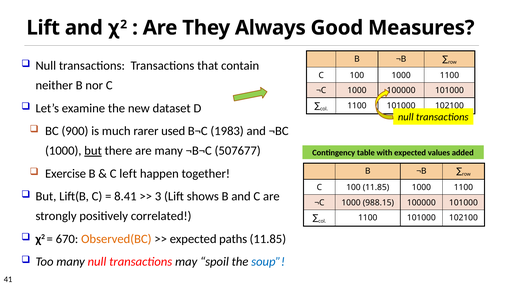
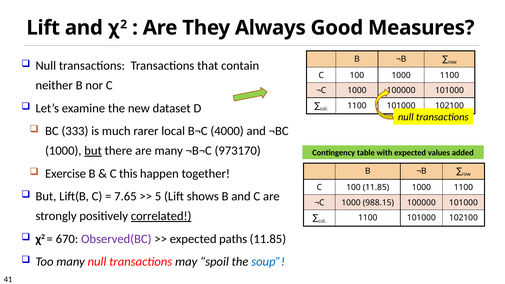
900: 900 -> 333
used: used -> local
1983: 1983 -> 4000
507677: 507677 -> 973170
left: left -> this
8.41: 8.41 -> 7.65
3: 3 -> 5
correlated underline: none -> present
Observed(BC colour: orange -> purple
